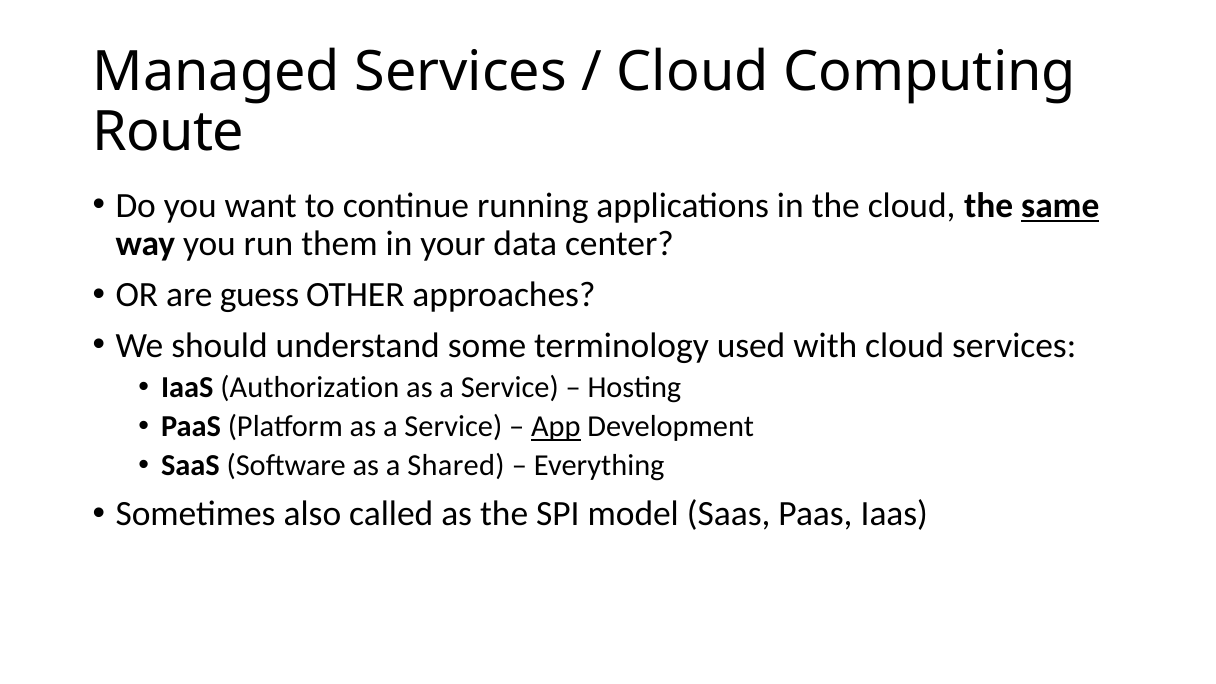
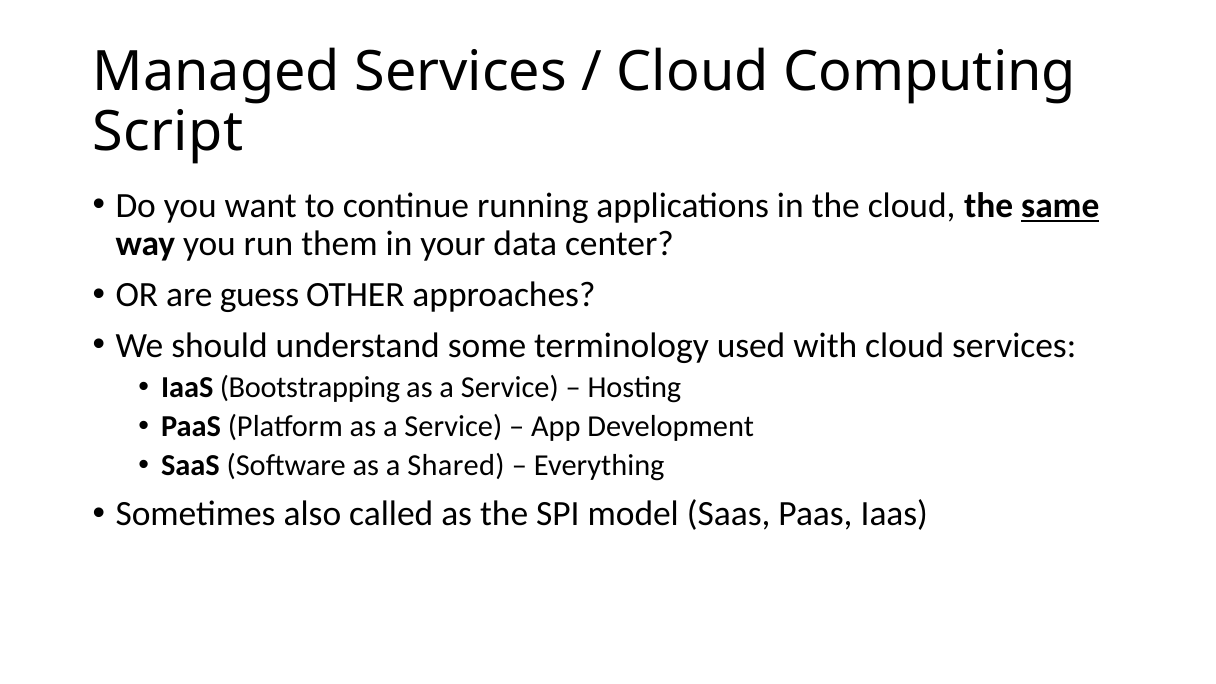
Route: Route -> Script
Authorization: Authorization -> Bootstrapping
App underline: present -> none
